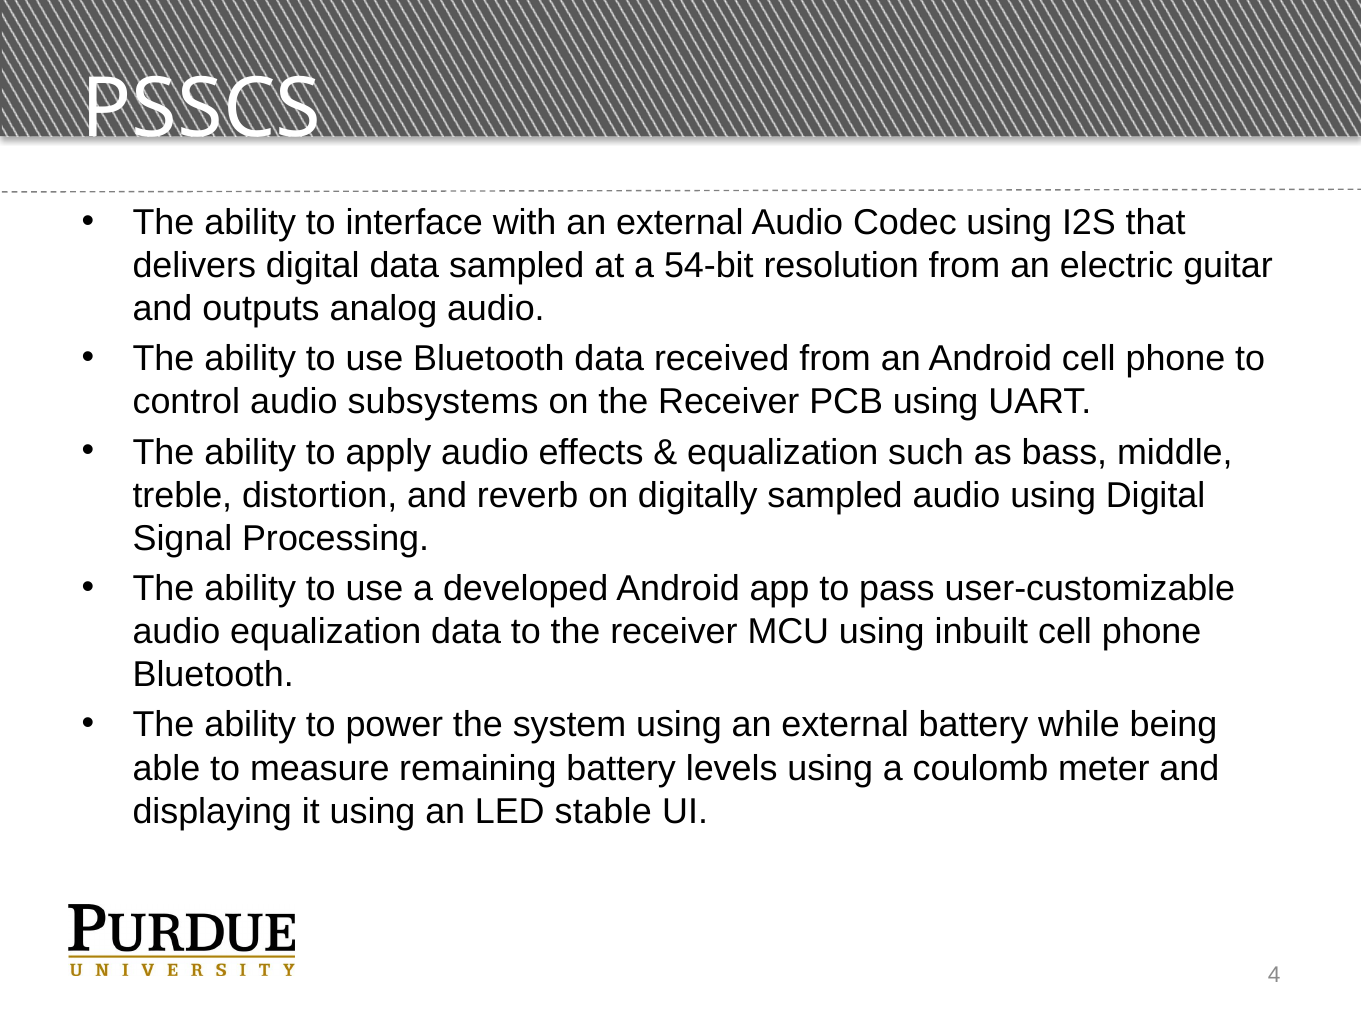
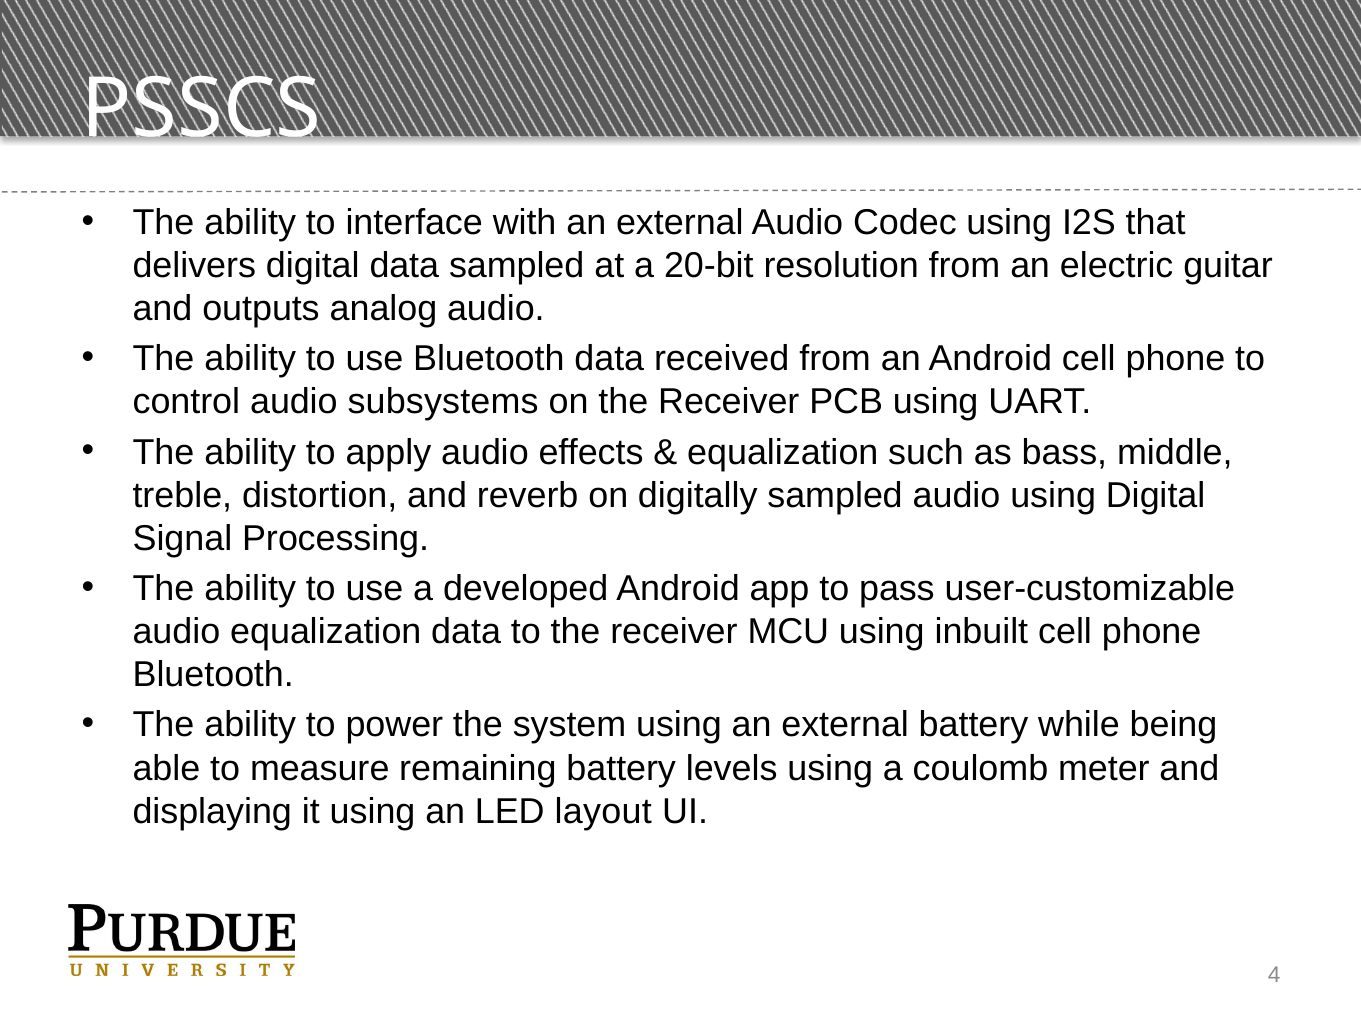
54-bit: 54-bit -> 20-bit
stable: stable -> layout
